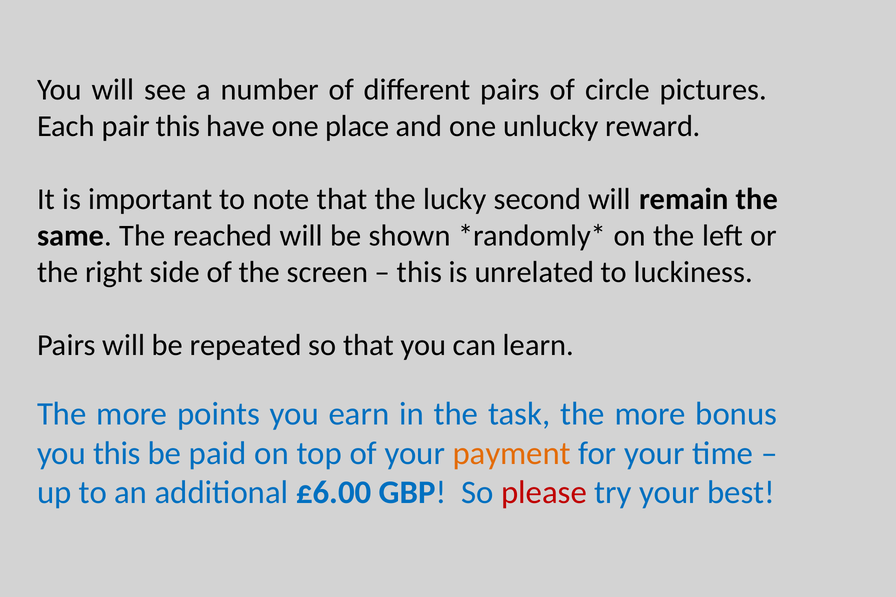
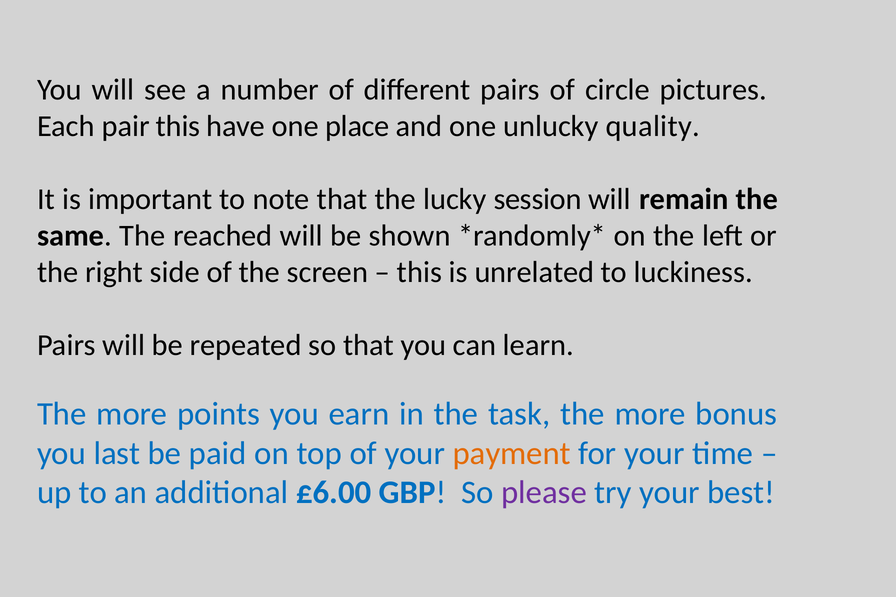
reward: reward -> quality
second: second -> session
you this: this -> last
please colour: red -> purple
